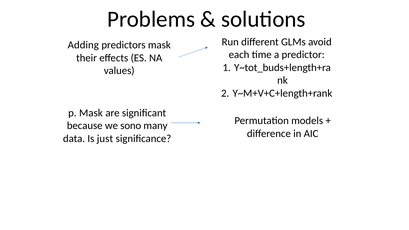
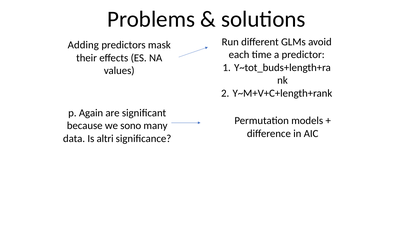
p Mask: Mask -> Again
just: just -> altri
